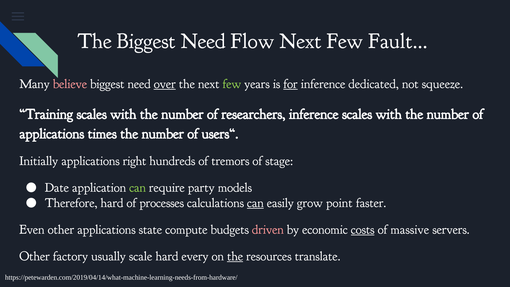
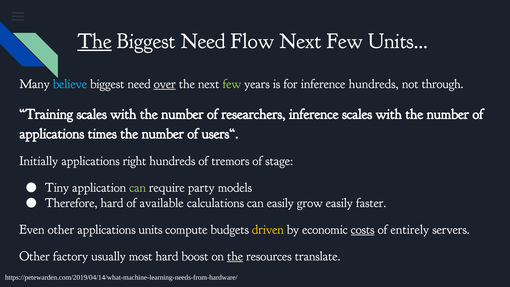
The at (95, 41) underline: none -> present
Few Fault: Fault -> Units
believe colour: pink -> light blue
for underline: present -> none
inference dedicated: dedicated -> hundreds
squeeze: squeeze -> through
Date: Date -> Tiny
processes: processes -> available
can at (255, 203) underline: present -> none
grow point: point -> easily
applications state: state -> units
driven colour: pink -> yellow
massive: massive -> entirely
scale: scale -> most
every: every -> boost
